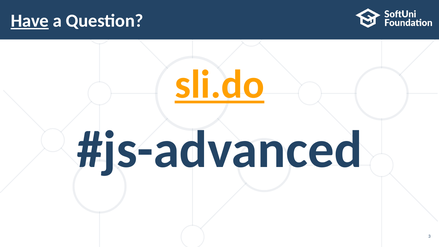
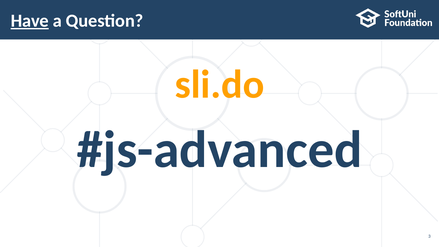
sli.do underline: present -> none
